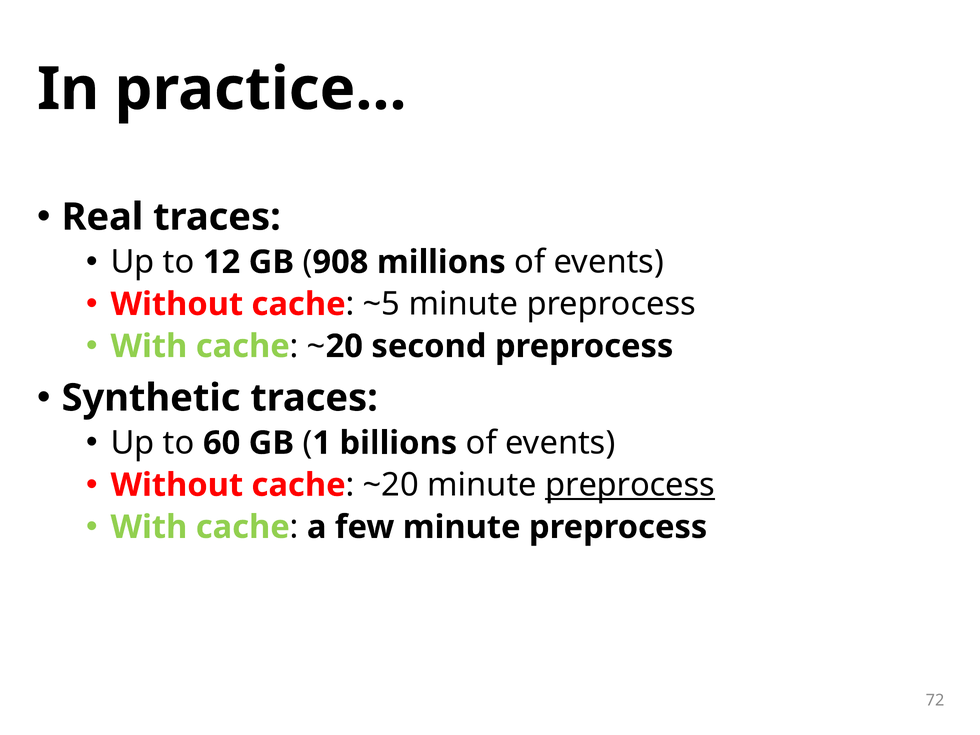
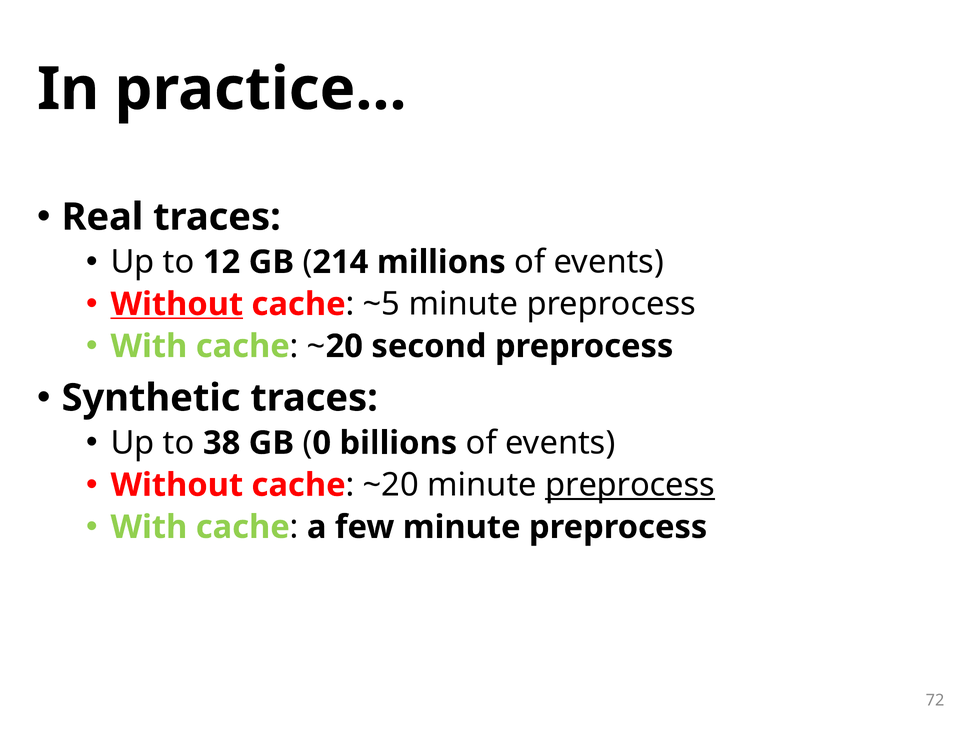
908: 908 -> 214
Without at (177, 304) underline: none -> present
60: 60 -> 38
1: 1 -> 0
